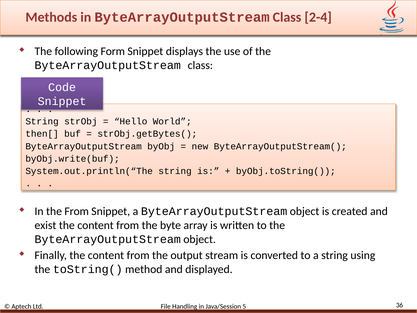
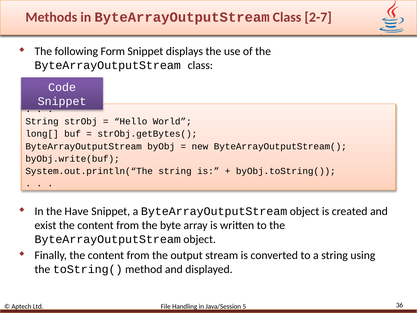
2-4: 2-4 -> 2-7
then[: then[ -> long[
the From: From -> Have
